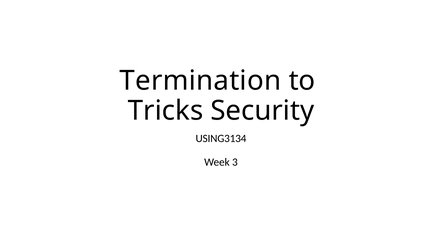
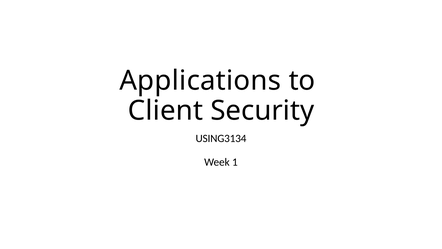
Termination: Termination -> Applications
Tricks: Tricks -> Client
3: 3 -> 1
